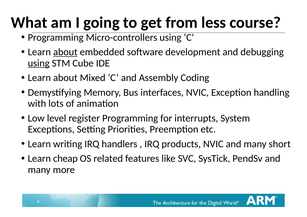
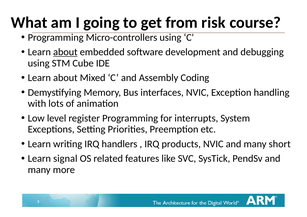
less: less -> risk
using at (39, 63) underline: present -> none
cheap: cheap -> signal
